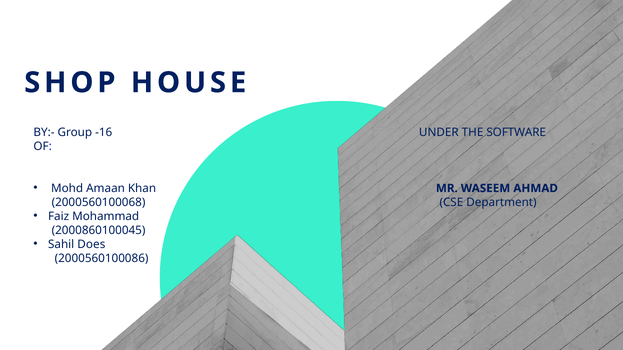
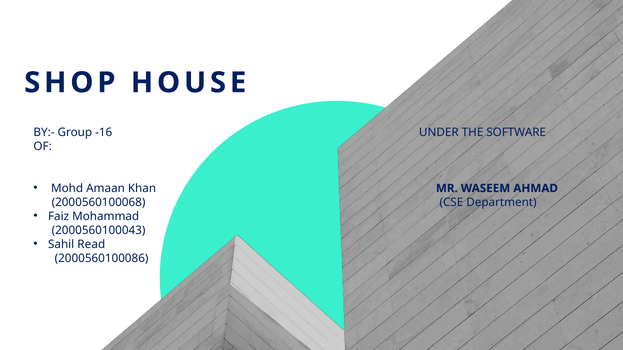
2000860100045: 2000860100045 -> 2000560100043
Does: Does -> Read
